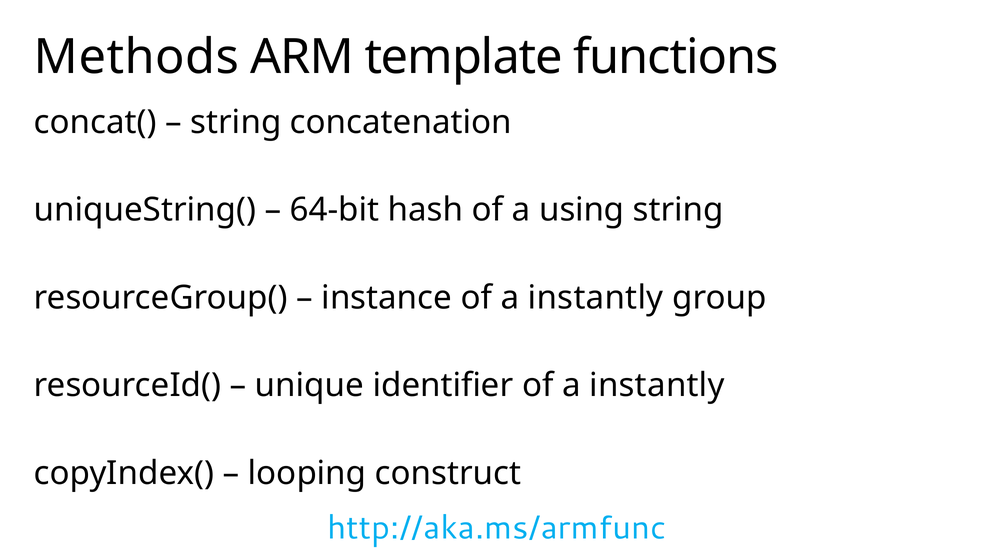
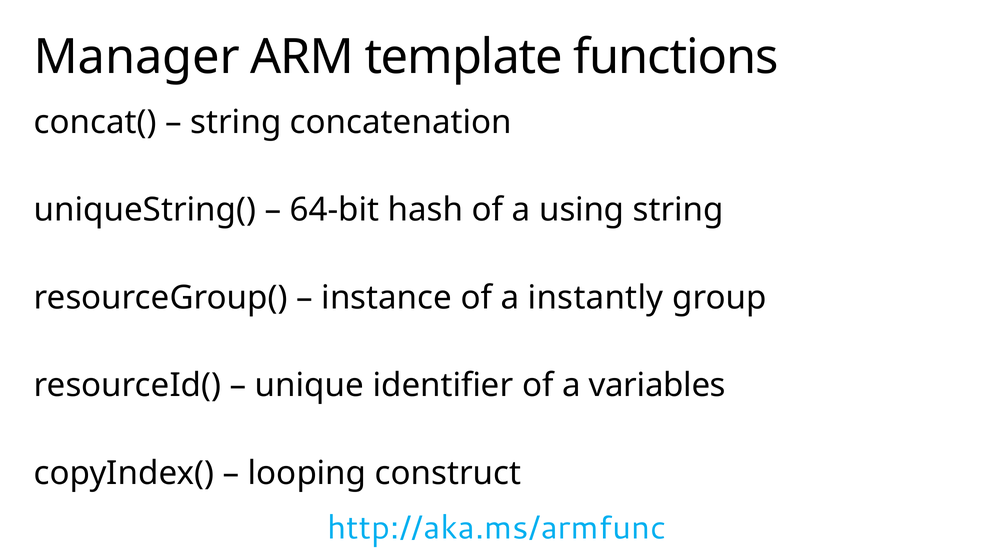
Methods: Methods -> Manager
identifier of a instantly: instantly -> variables
